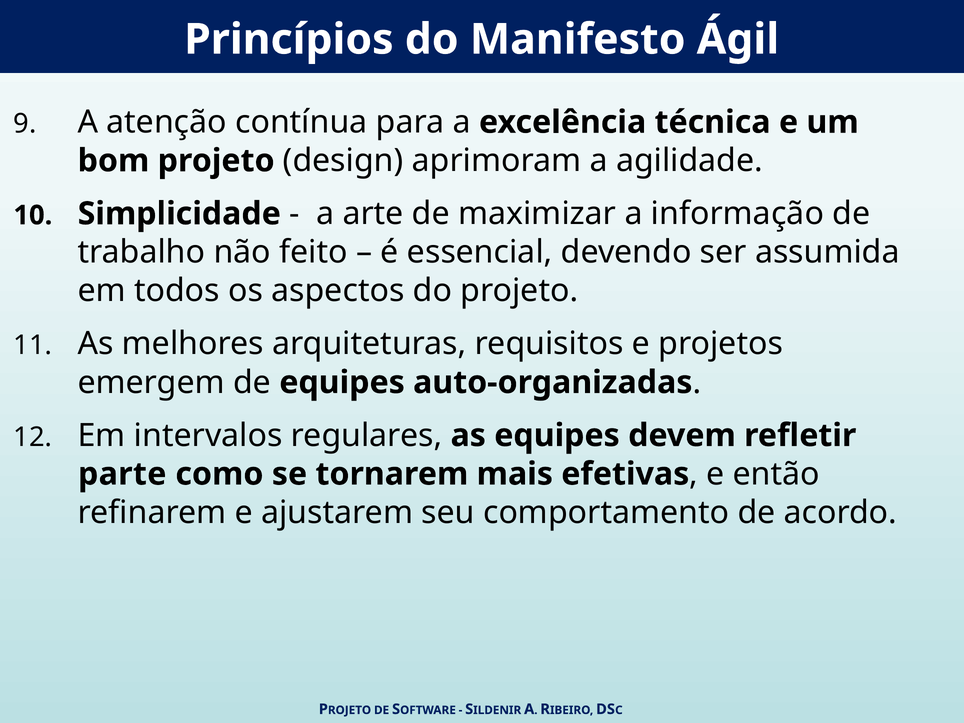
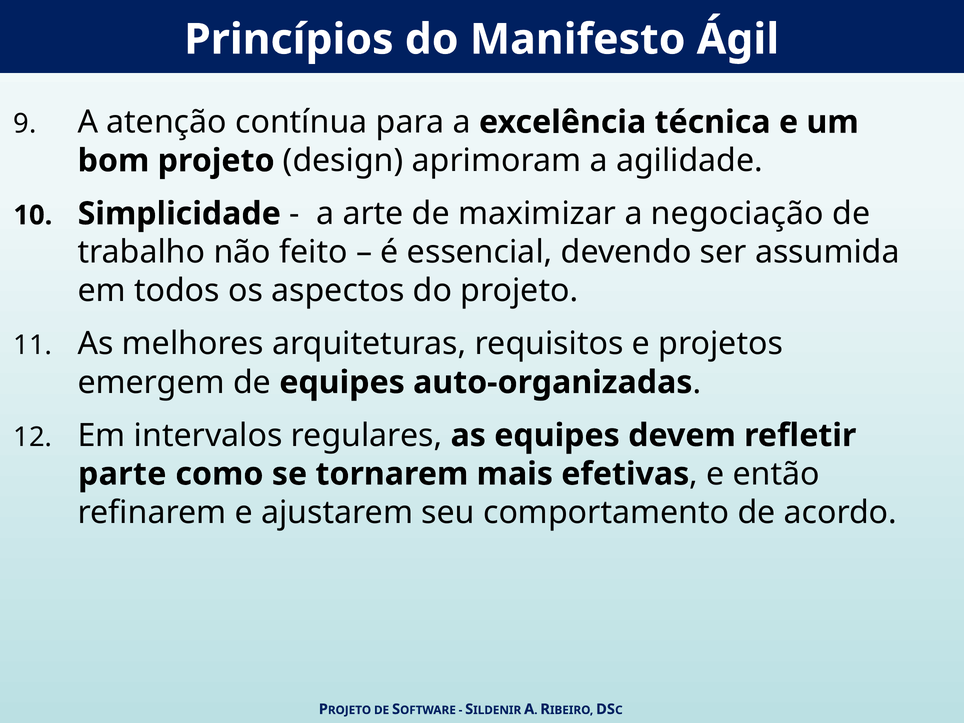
informação: informação -> negociação
